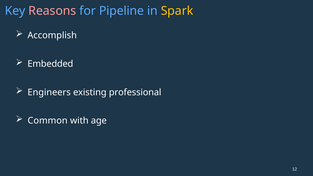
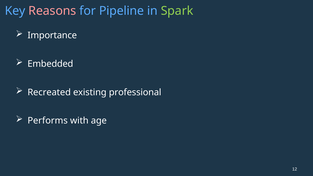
Spark colour: yellow -> light green
Accomplish: Accomplish -> Importance
Engineers: Engineers -> Recreated
Common: Common -> Performs
